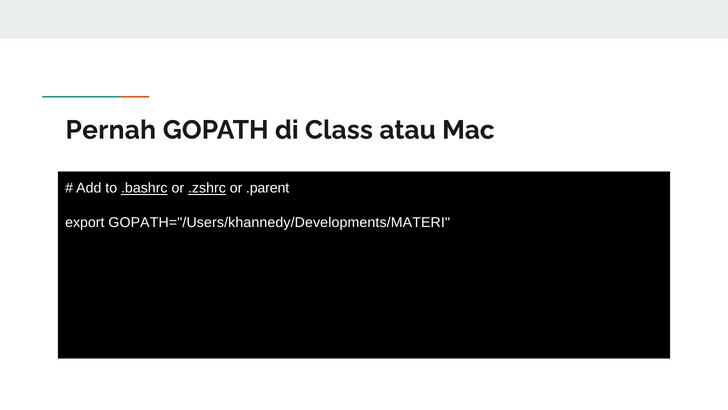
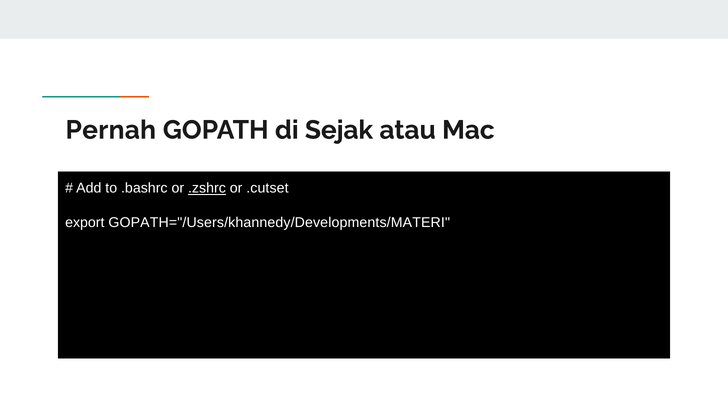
Class: Class -> Sejak
.bashrc underline: present -> none
.parent: .parent -> .cutset
